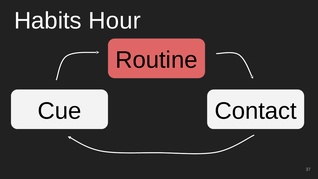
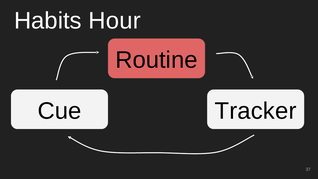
Contact: Contact -> Tracker
